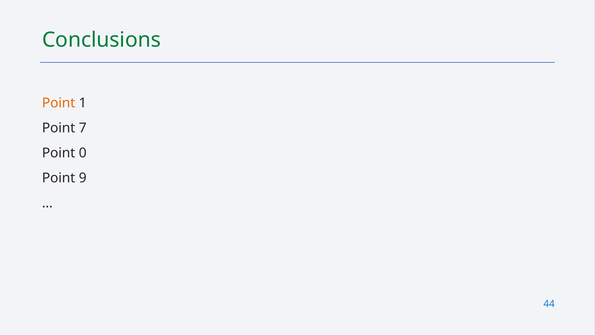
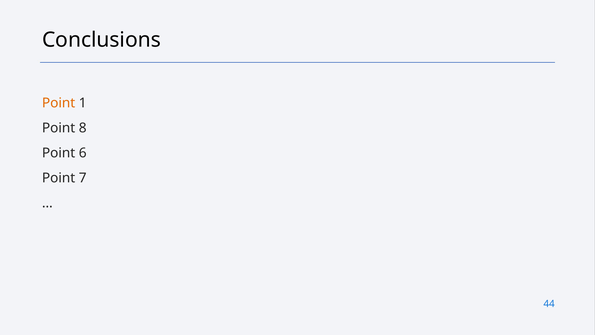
Conclusions colour: green -> black
7: 7 -> 8
0: 0 -> 6
9: 9 -> 7
